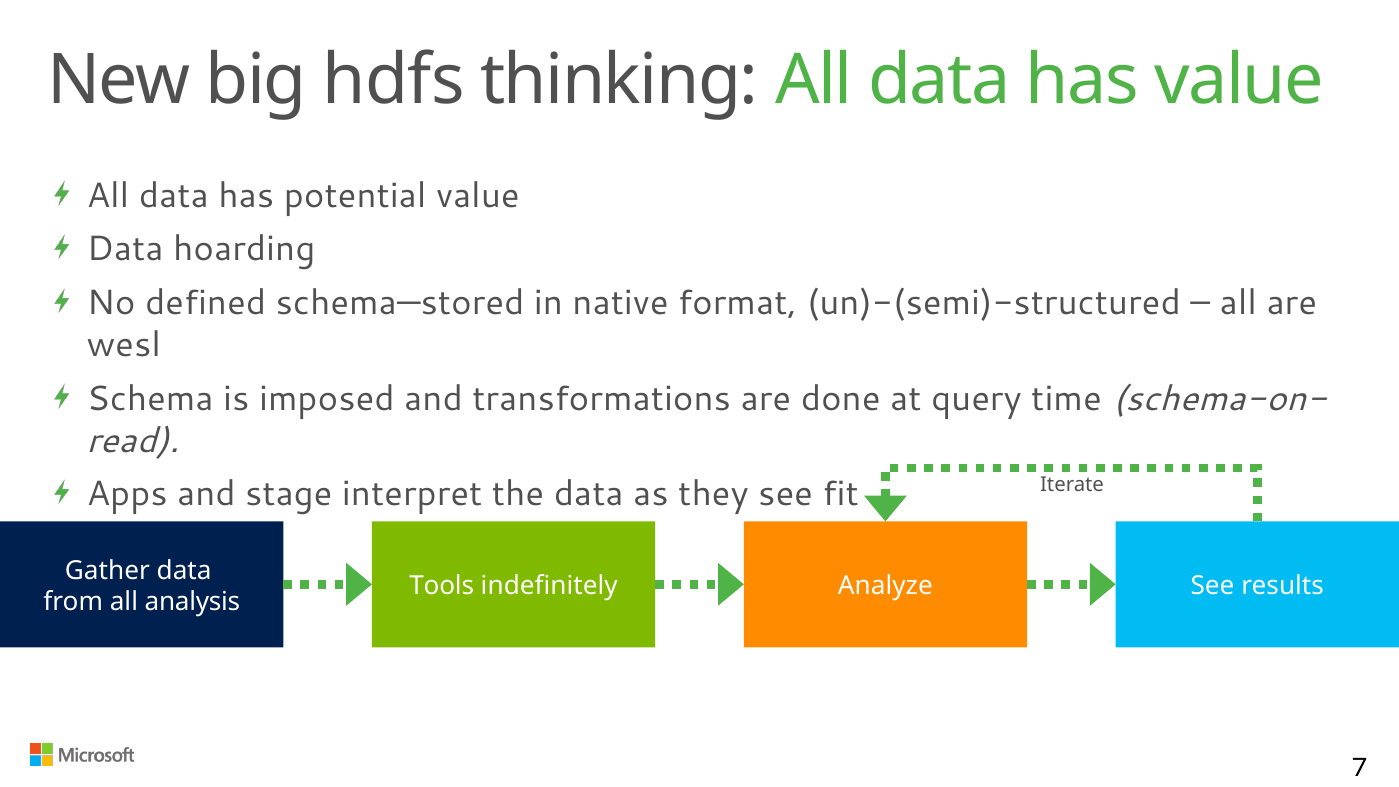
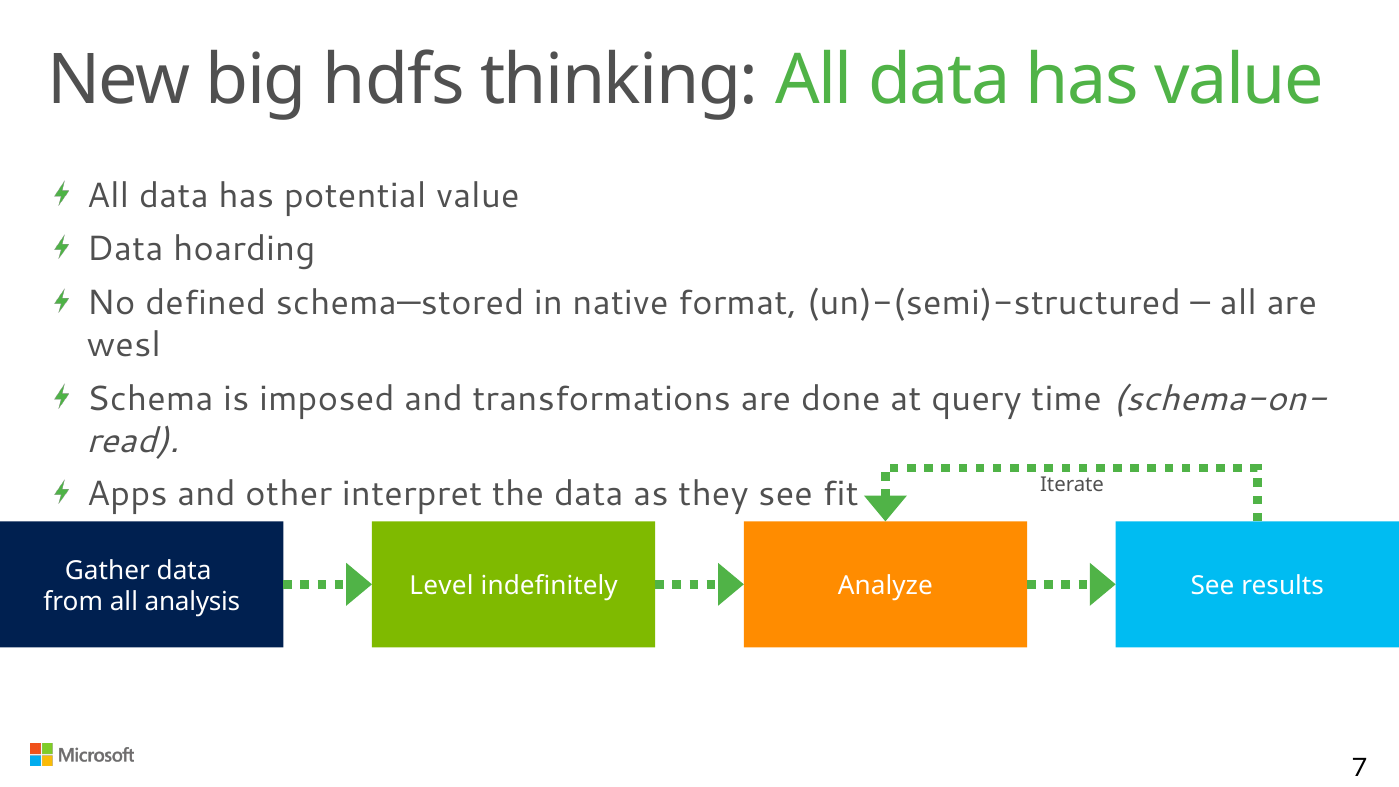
stage: stage -> other
Tools: Tools -> Level
